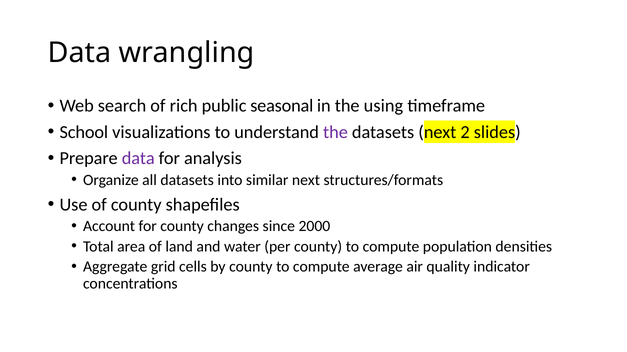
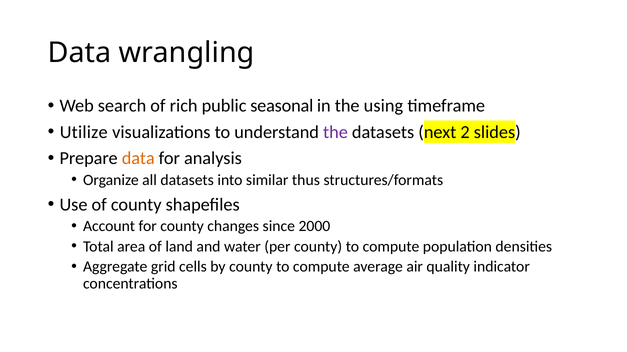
School: School -> Utilize
data at (138, 159) colour: purple -> orange
similar next: next -> thus
